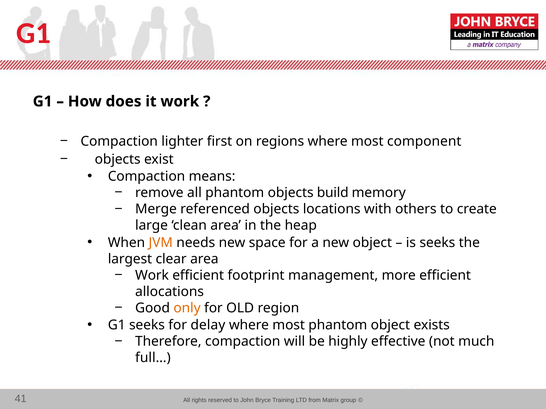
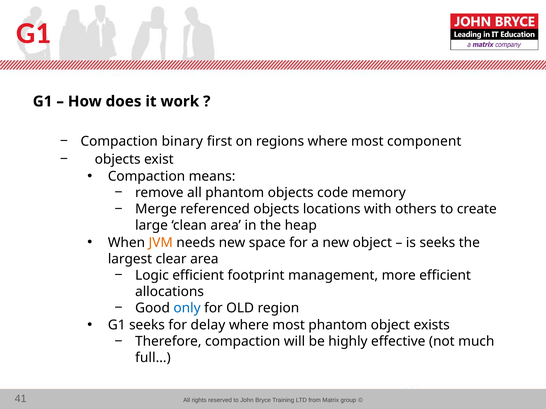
lighter: lighter -> binary
build: build -> code
Work at (152, 276): Work -> Logic
only colour: orange -> blue
